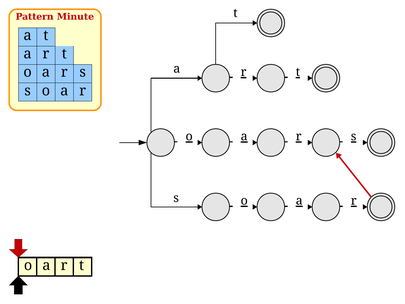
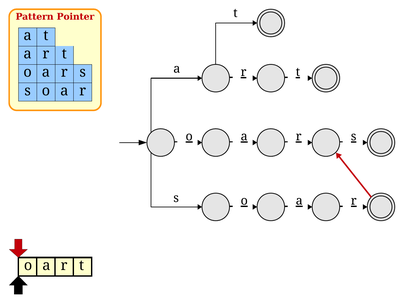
Minute: Minute -> Pointer
